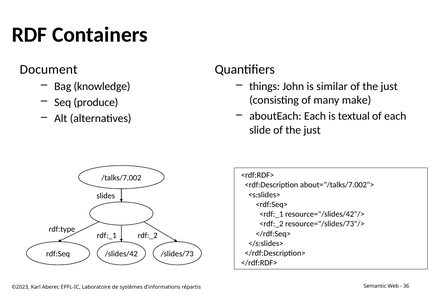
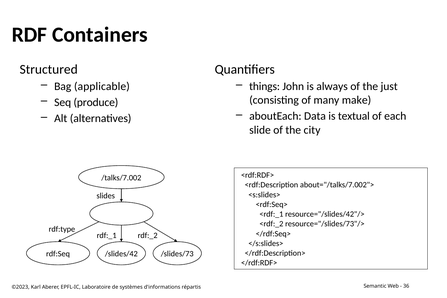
Document: Document -> Structured
knowledge: knowledge -> applicable
similar: similar -> always
aboutEach Each: Each -> Data
slide of the just: just -> city
